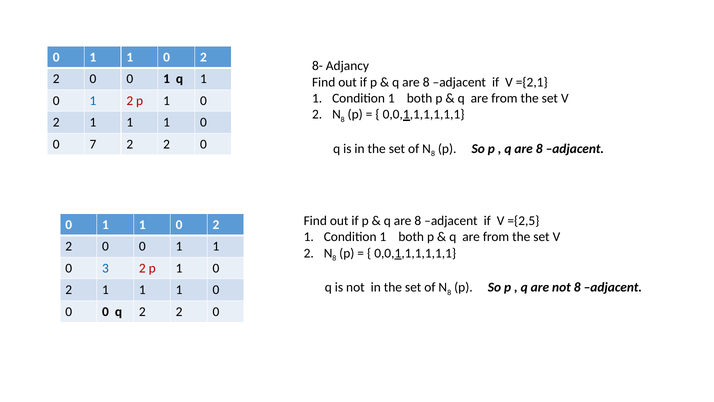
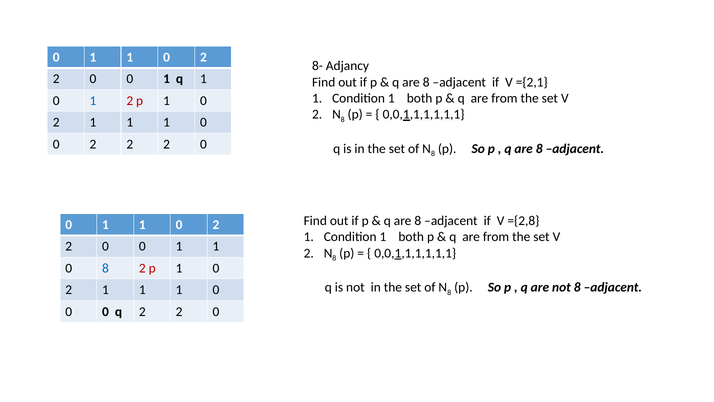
7 at (93, 144): 7 -> 2
={2,5: ={2,5 -> ={2,8
0 3: 3 -> 8
